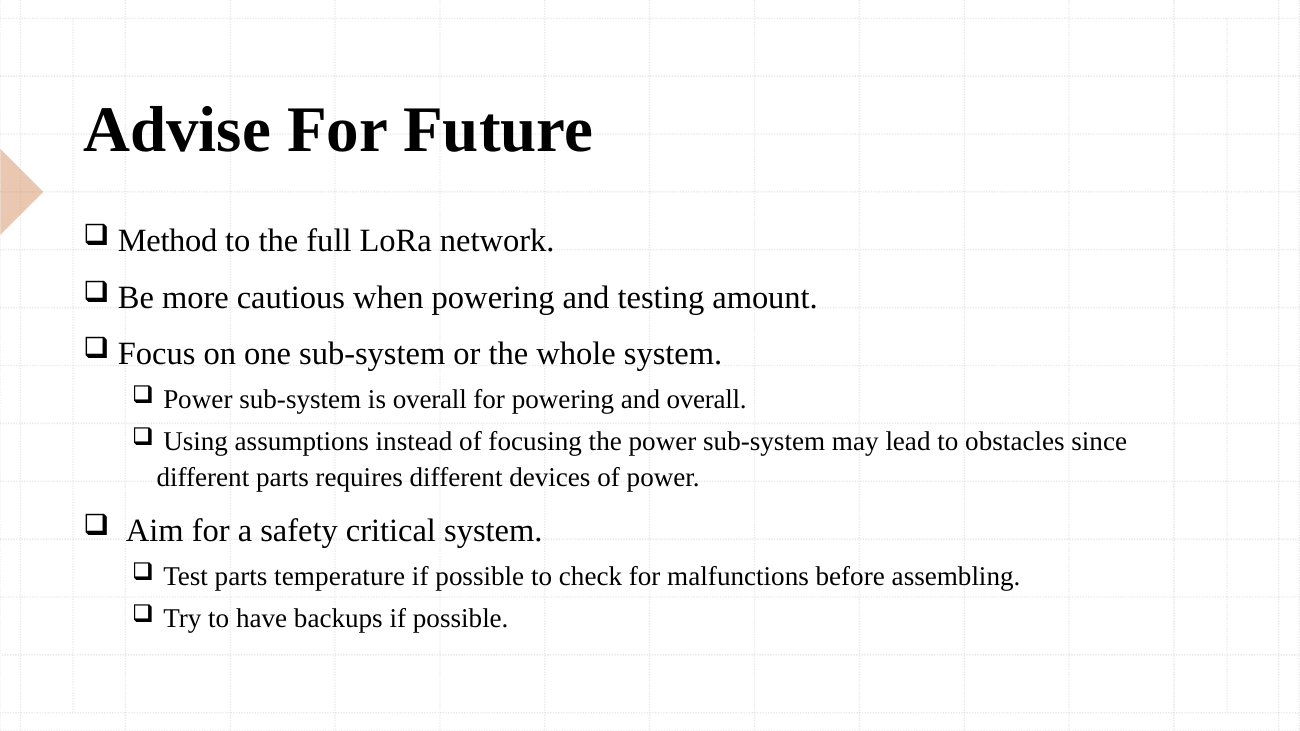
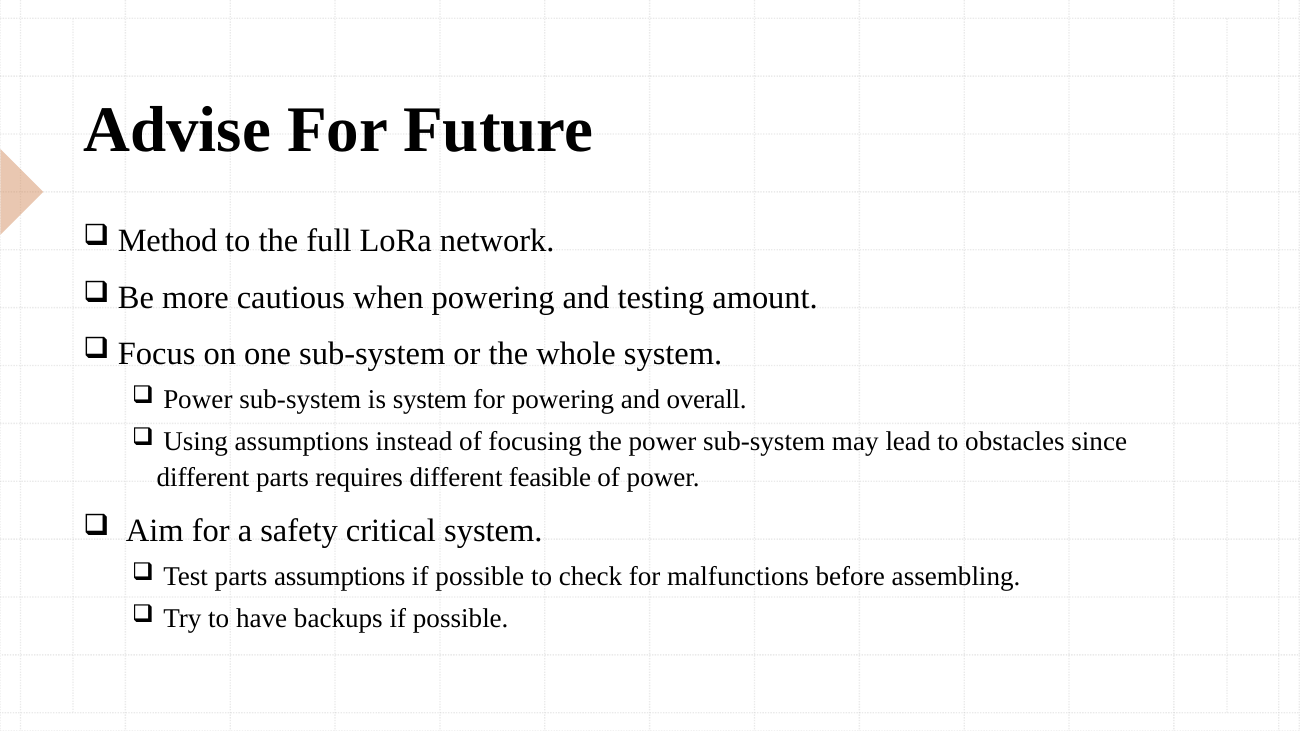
is overall: overall -> system
devices: devices -> feasible
parts temperature: temperature -> assumptions
